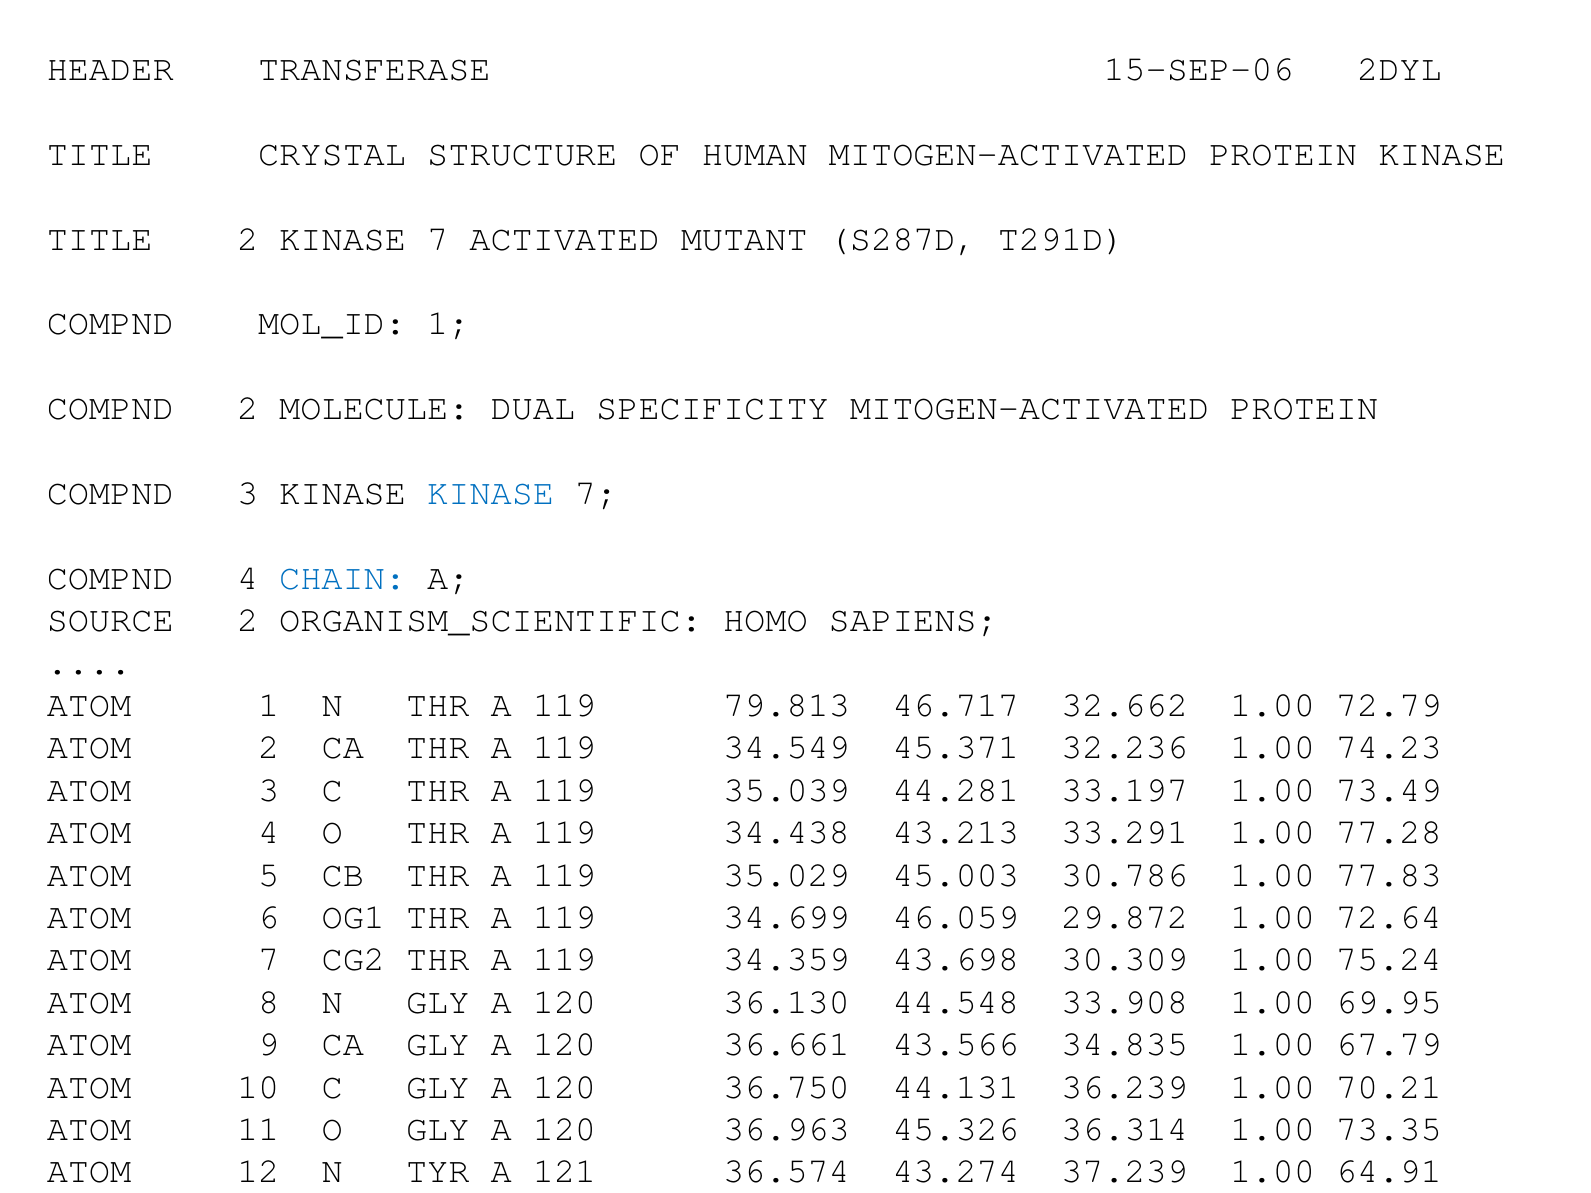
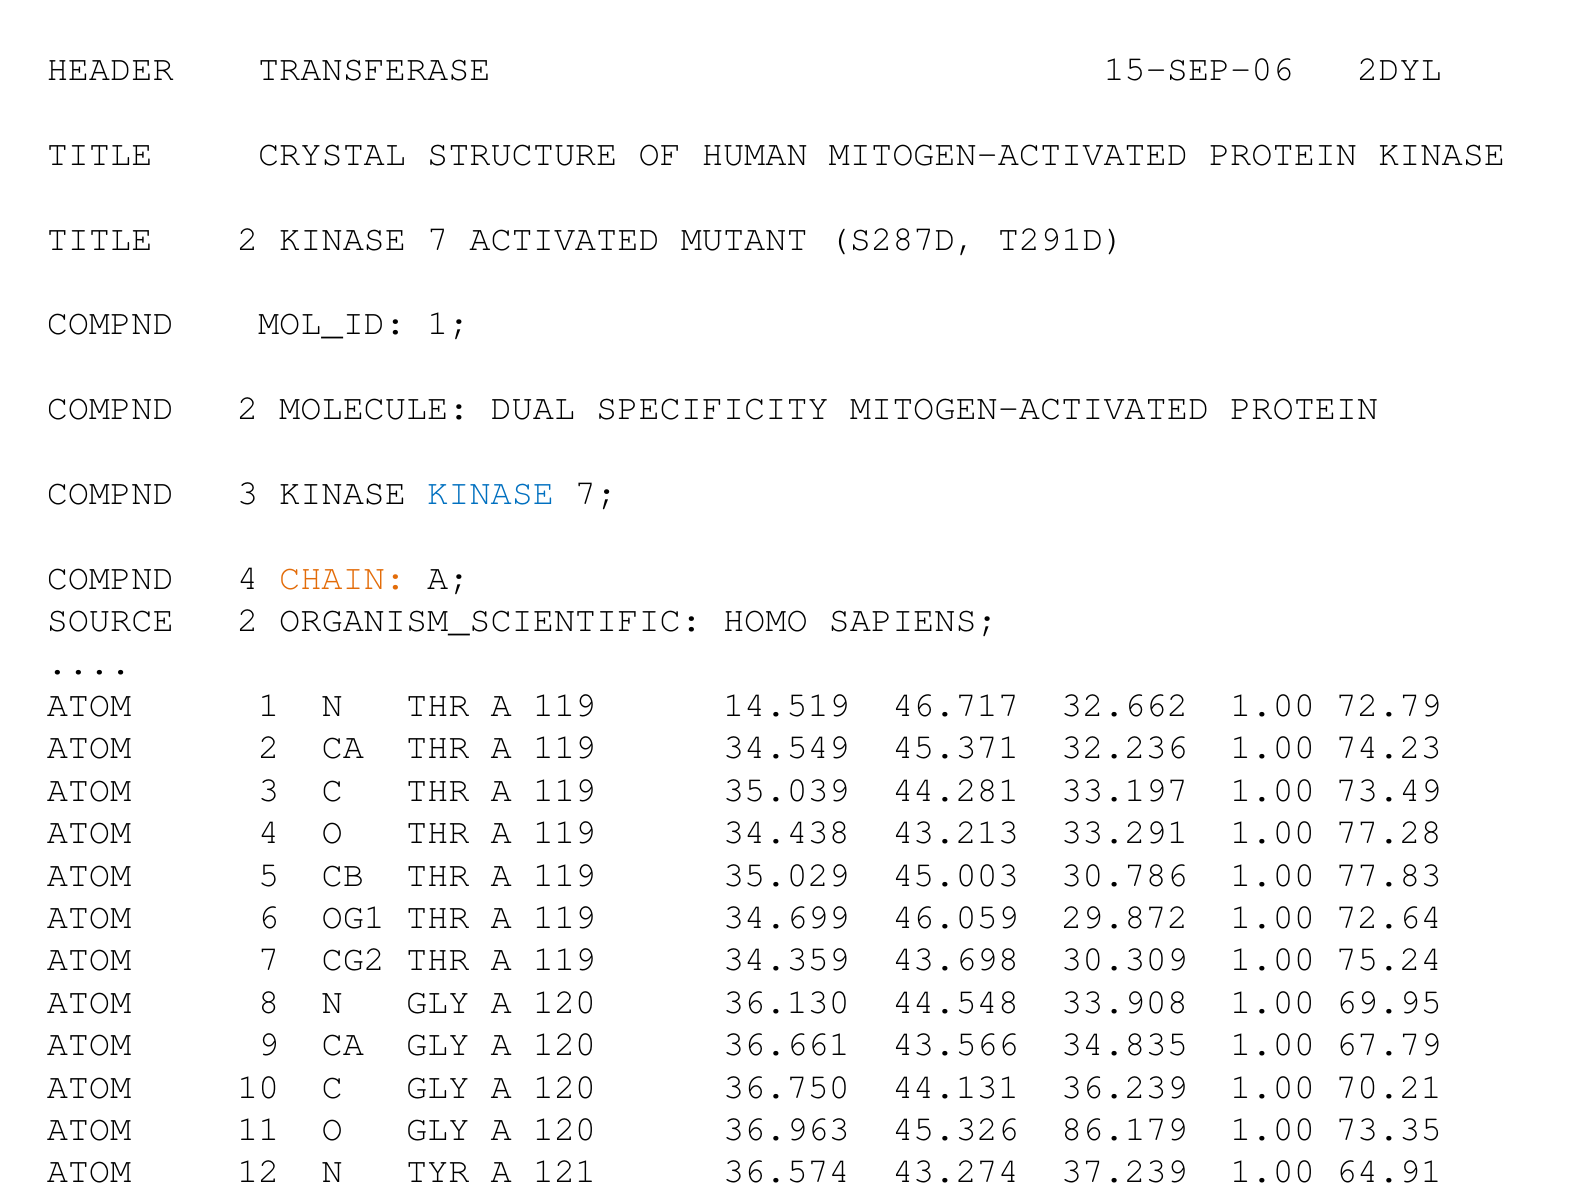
CHAIN colour: blue -> orange
79.813: 79.813 -> 14.519
36.314: 36.314 -> 86.179
